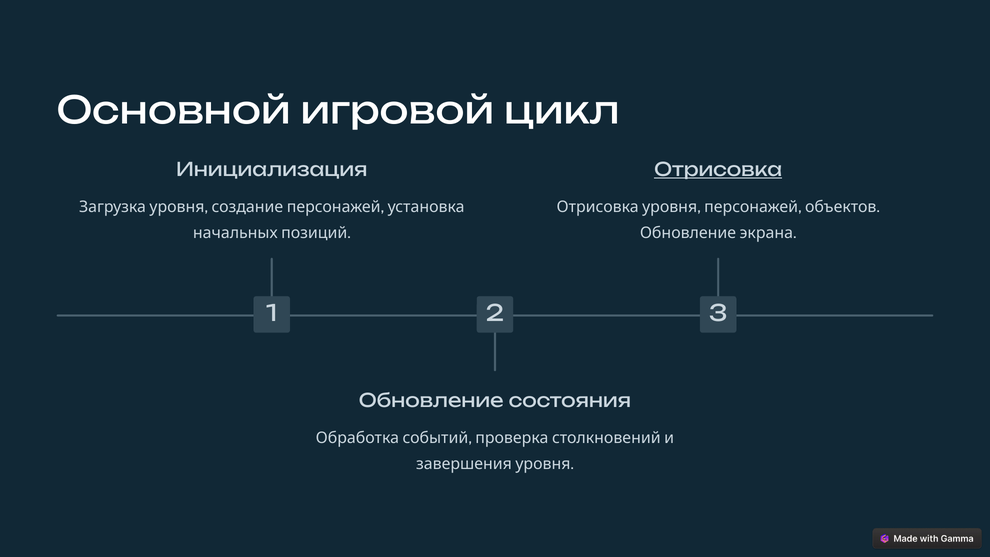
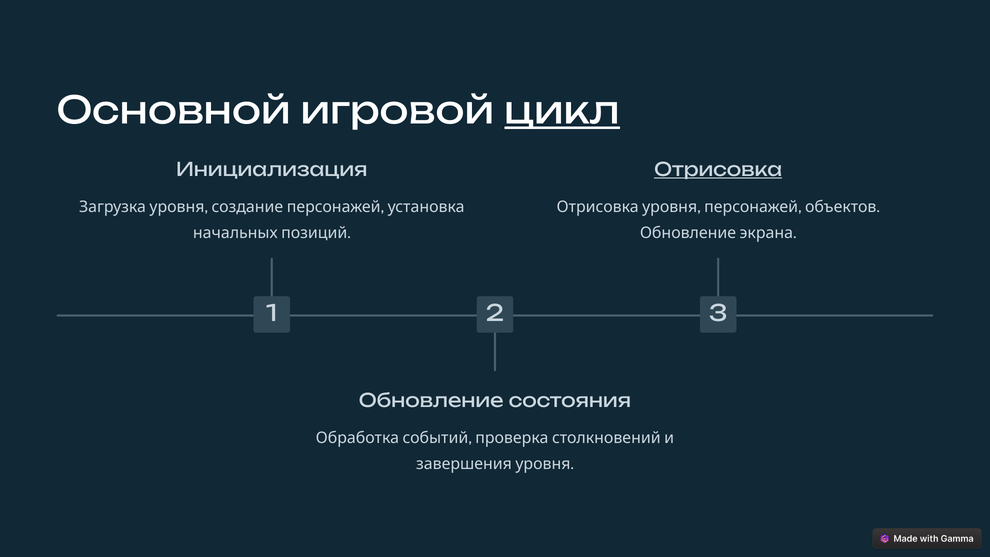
цикл underline: none -> present
